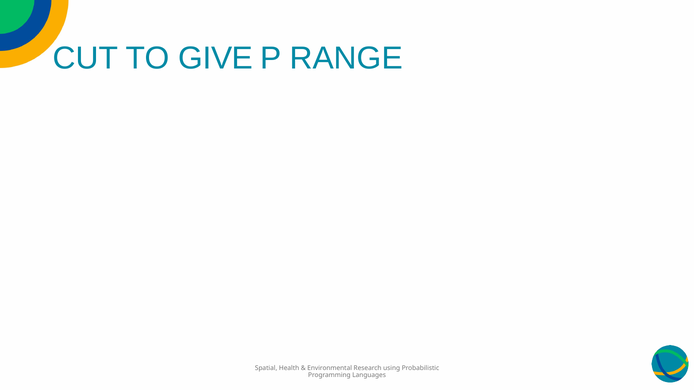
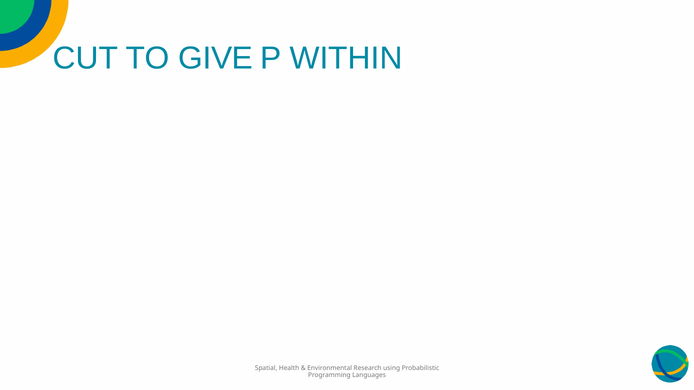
RANGE: RANGE -> WITHIN
